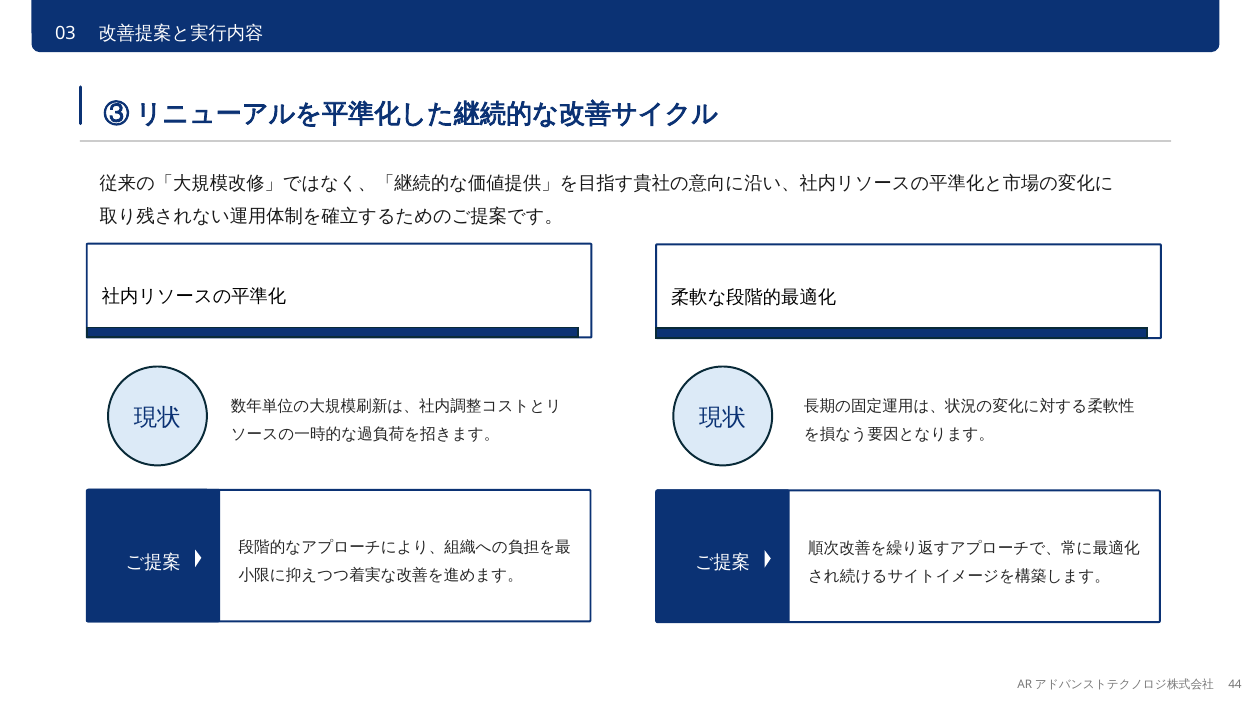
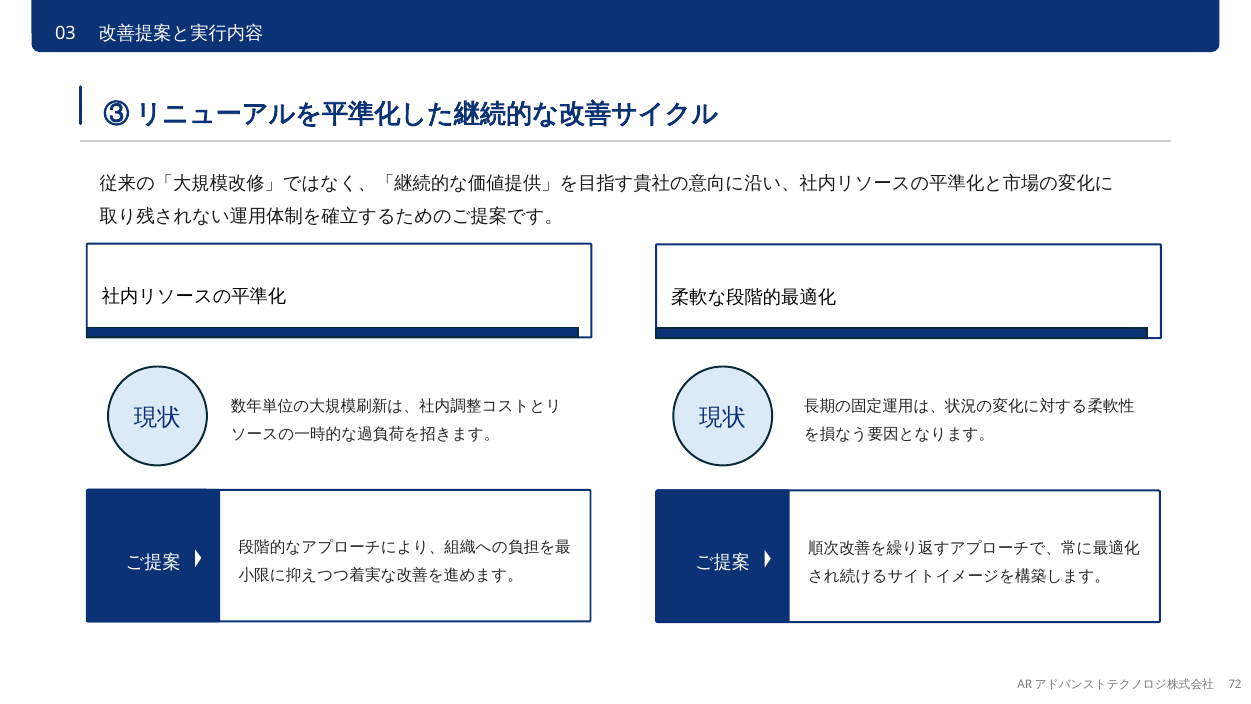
44: 44 -> 72
